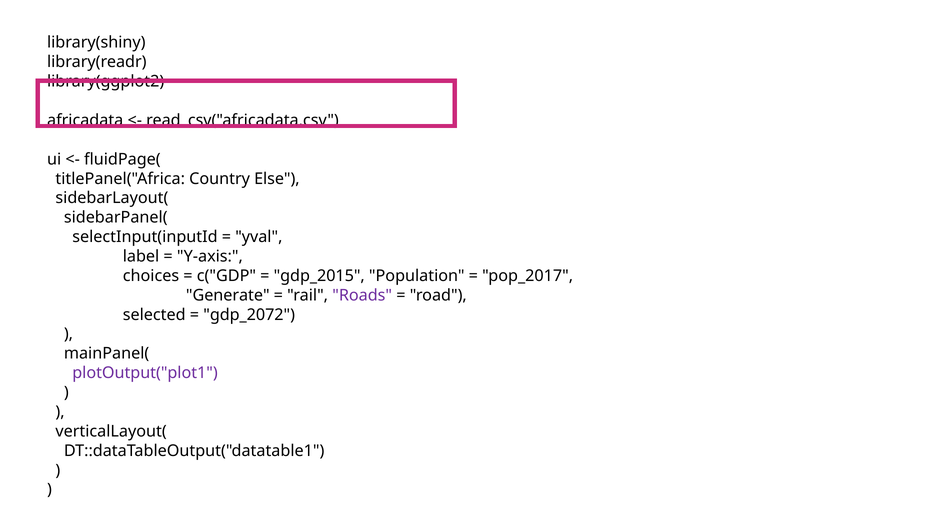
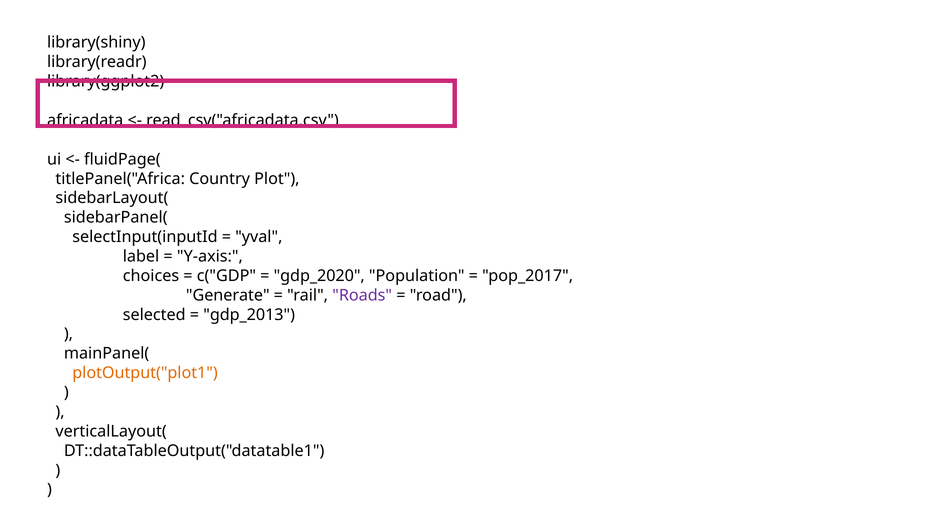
Else: Else -> Plot
gdp_2015: gdp_2015 -> gdp_2020
gdp_2072: gdp_2072 -> gdp_2013
plotOutput("plot1 colour: purple -> orange
